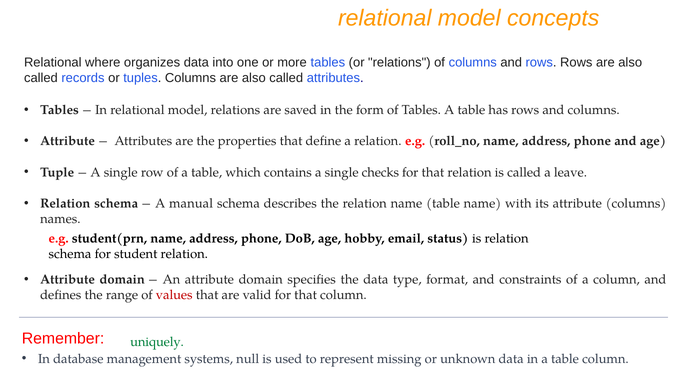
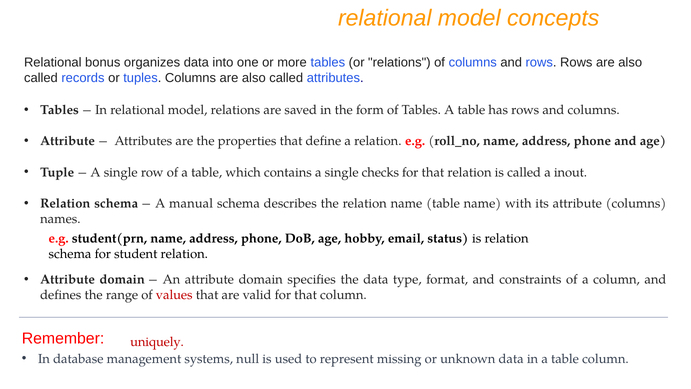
where: where -> bonus
leave: leave -> inout
uniquely colour: green -> red
